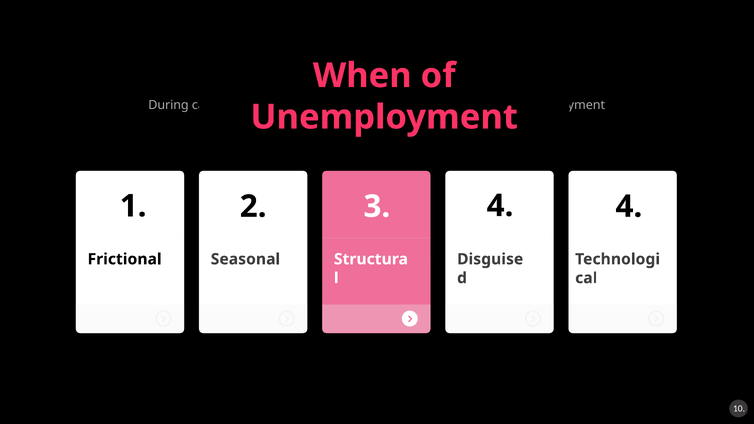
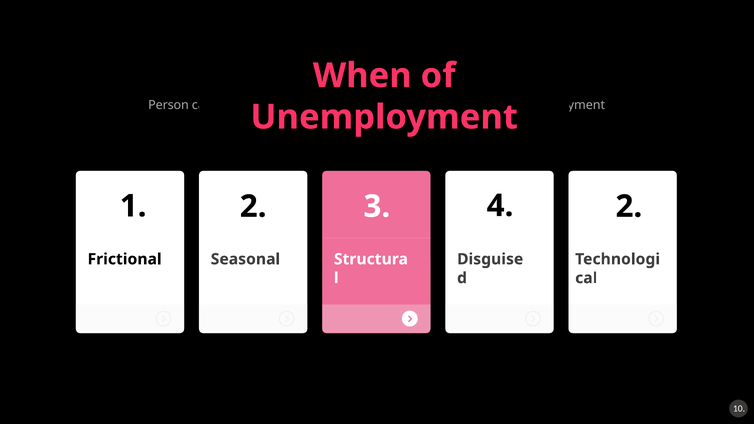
During: During -> Person
4 4: 4 -> 2
